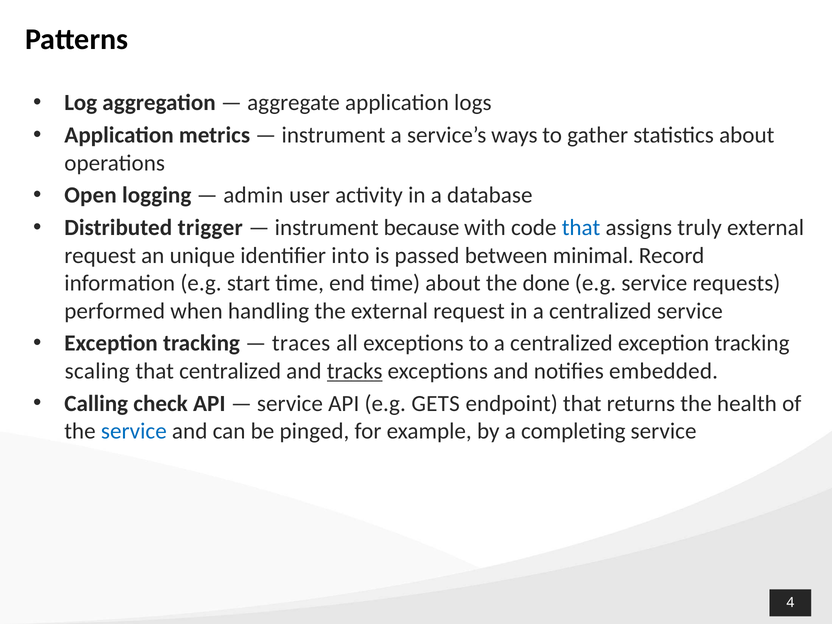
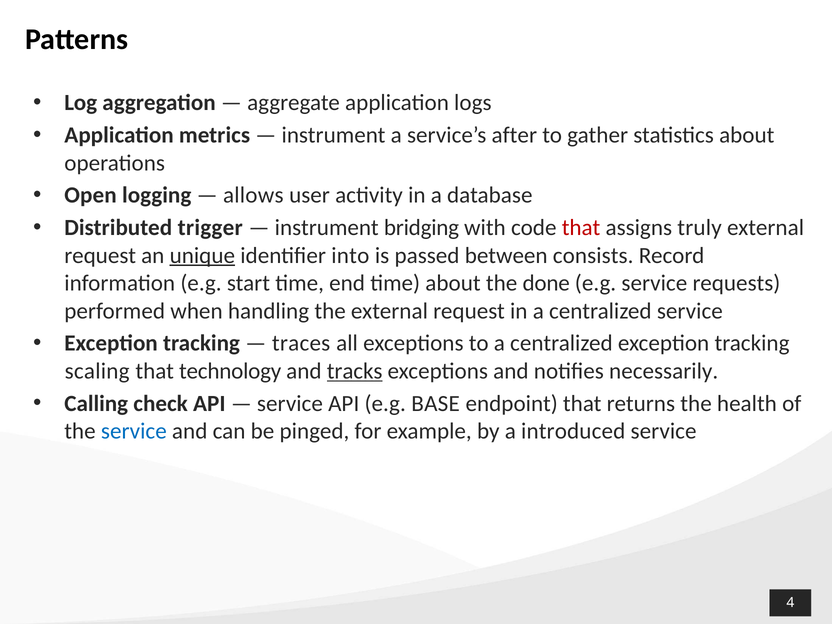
ways: ways -> after
admin: admin -> allows
because: because -> bridging
that at (581, 228) colour: blue -> red
unique underline: none -> present
minimal: minimal -> consists
that centralized: centralized -> technology
embedded: embedded -> necessarily
GETS: GETS -> BASE
completing: completing -> introduced
